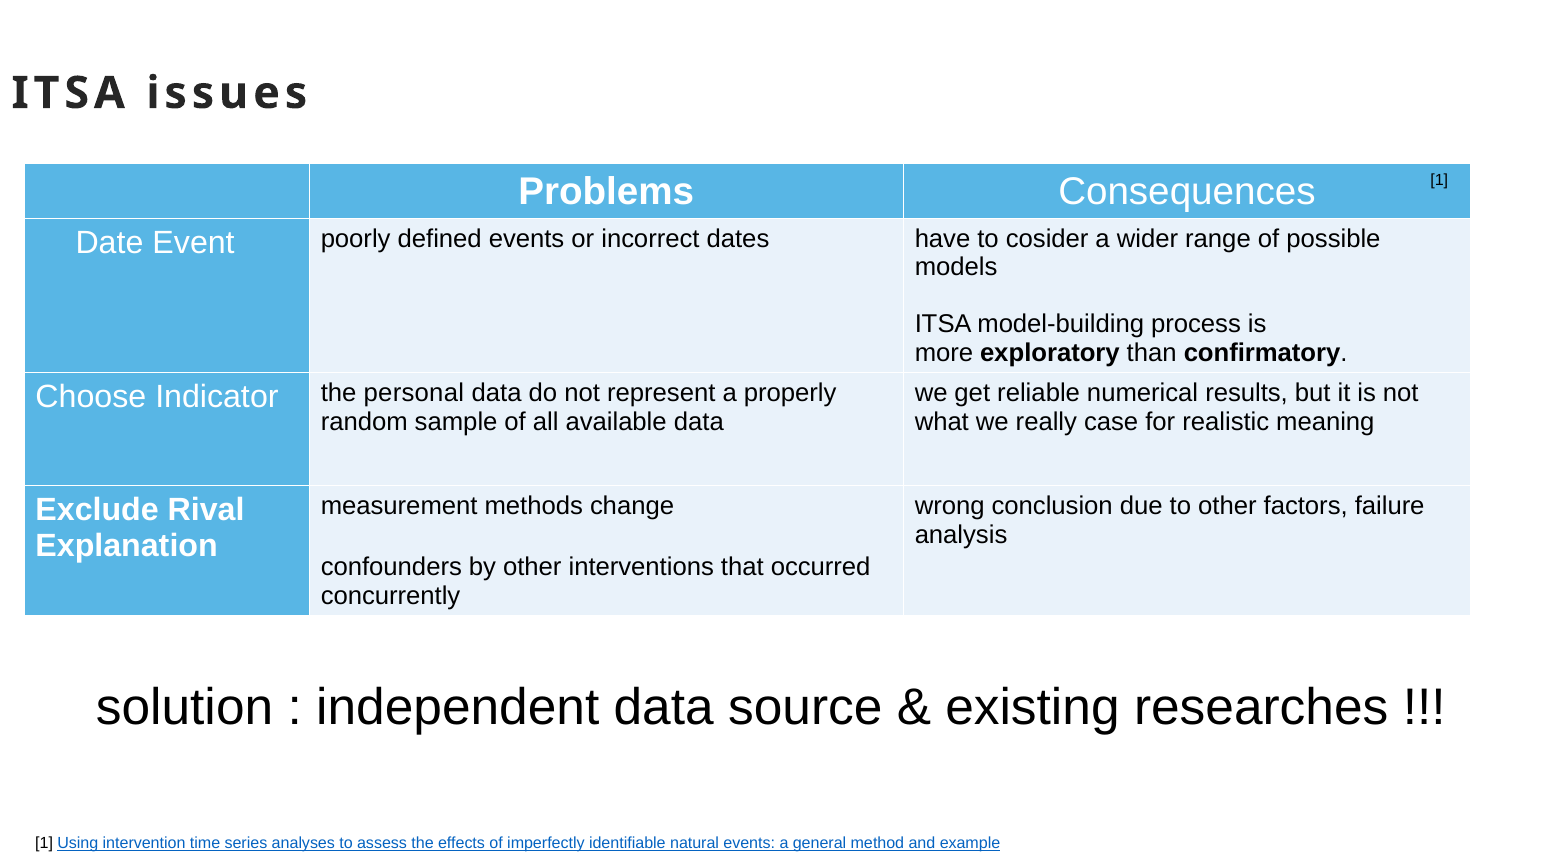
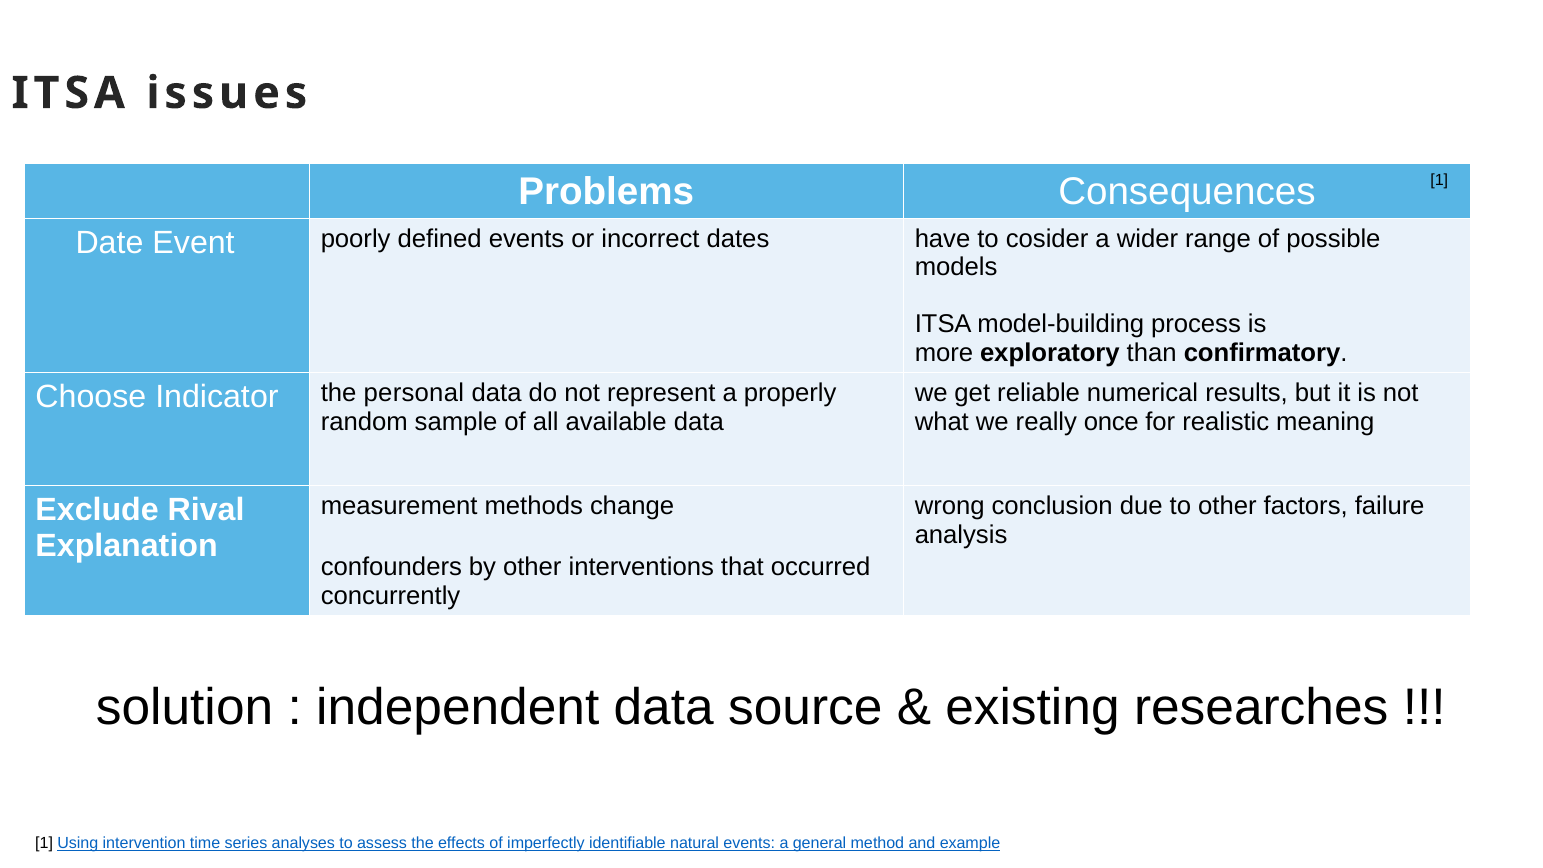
case: case -> once
